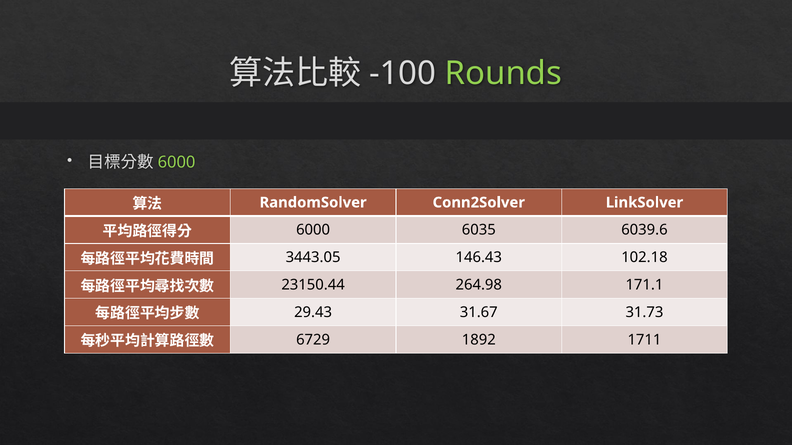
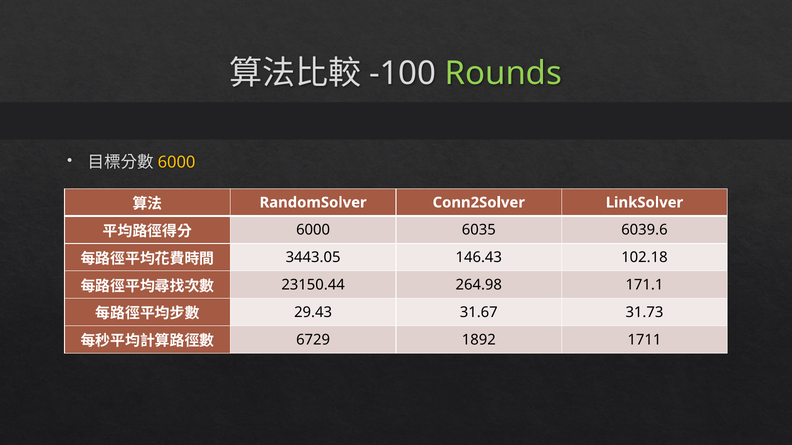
6000 at (177, 163) colour: light green -> yellow
